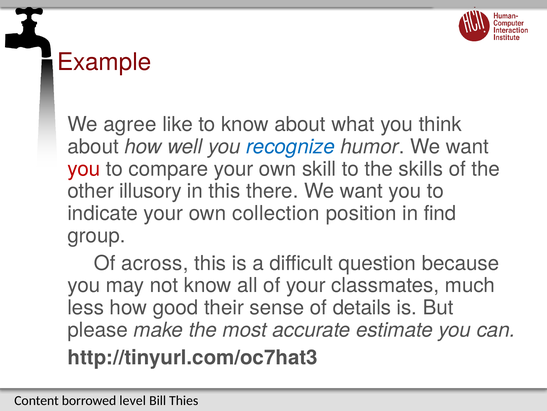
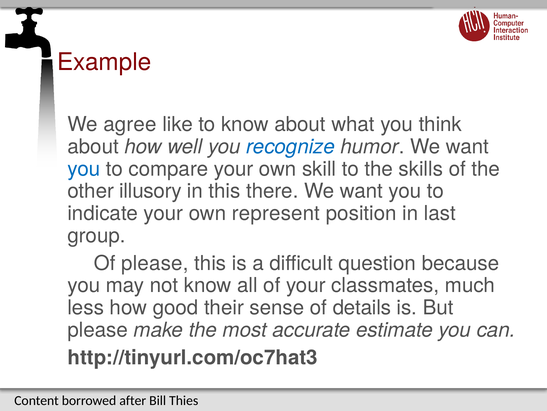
you at (84, 169) colour: red -> blue
collection: collection -> represent
find: find -> last
Of across: across -> please
level: level -> after
